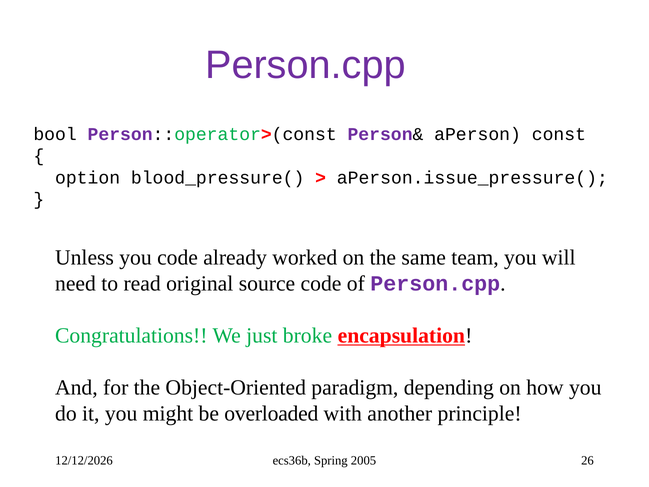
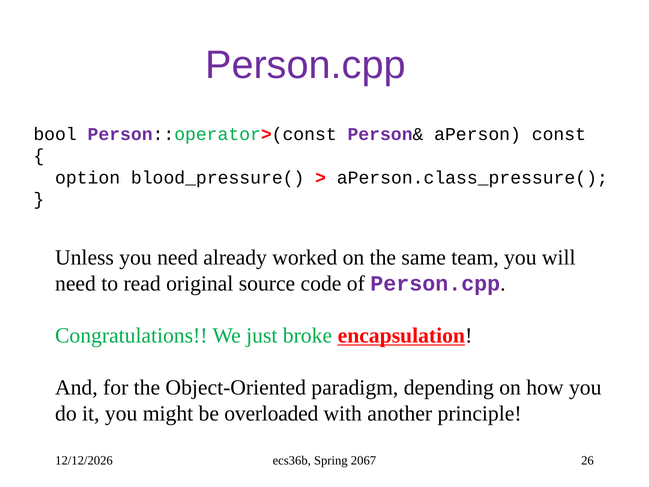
aPerson.issue_pressure(: aPerson.issue_pressure( -> aPerson.class_pressure(
you code: code -> need
2005: 2005 -> 2067
